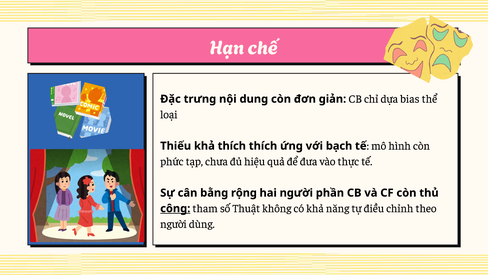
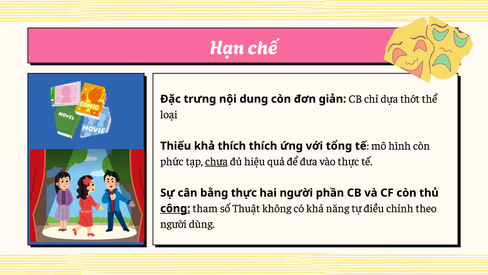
bias: bias -> thớt
bạch: bạch -> tổng
chưa underline: none -> present
bằng rộng: rộng -> thực
